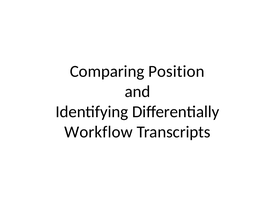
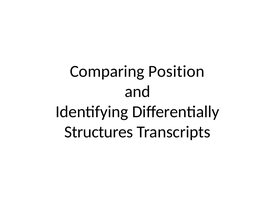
Workflow: Workflow -> Structures
